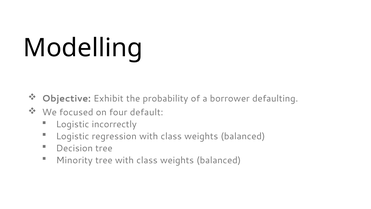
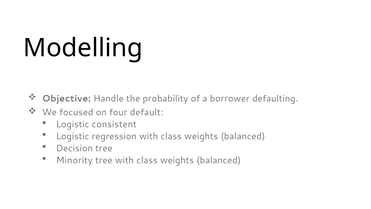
Exhibit: Exhibit -> Handle
incorrectly: incorrectly -> consistent
